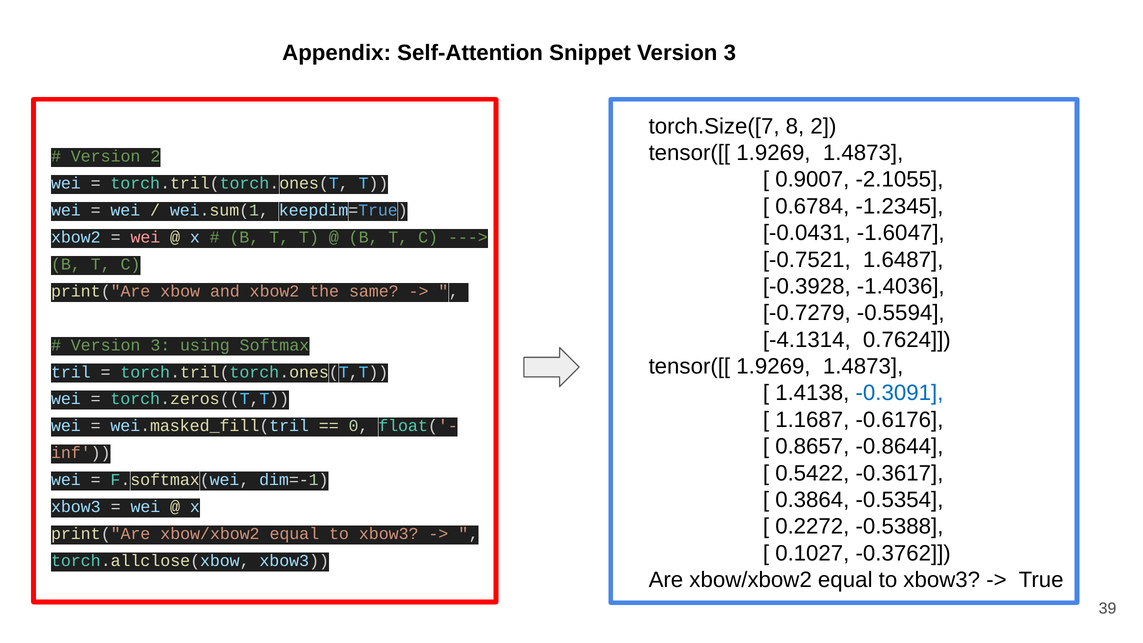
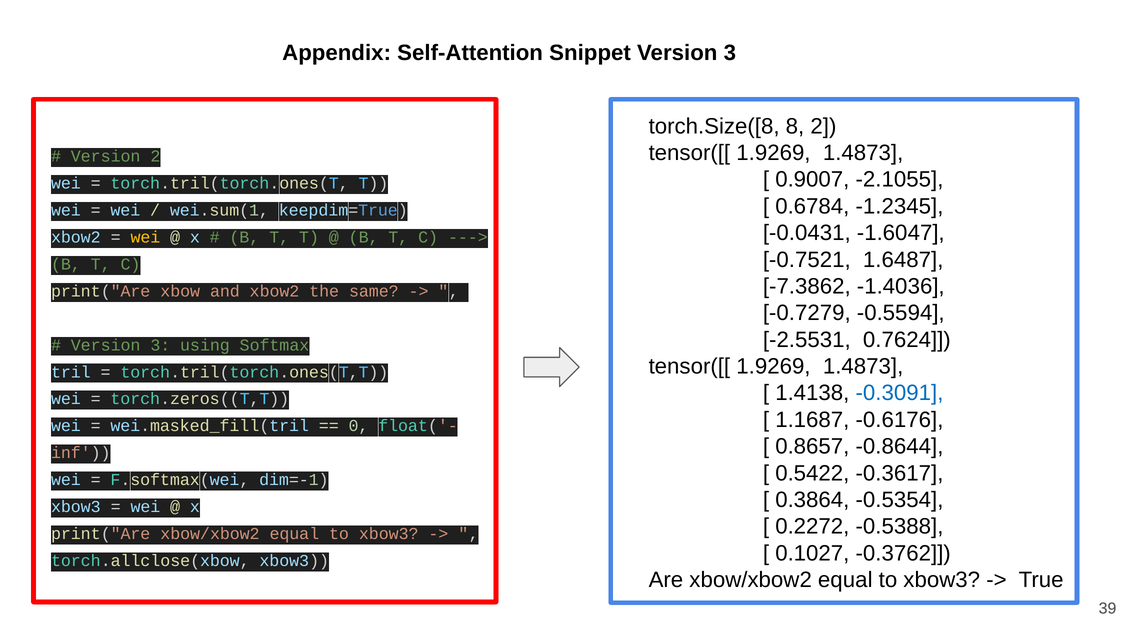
torch.Size([7: torch.Size([7 -> torch.Size([8
wei at (145, 237) colour: pink -> yellow
-0.3928: -0.3928 -> -7.3862
-4.1314: -4.1314 -> -2.5531
